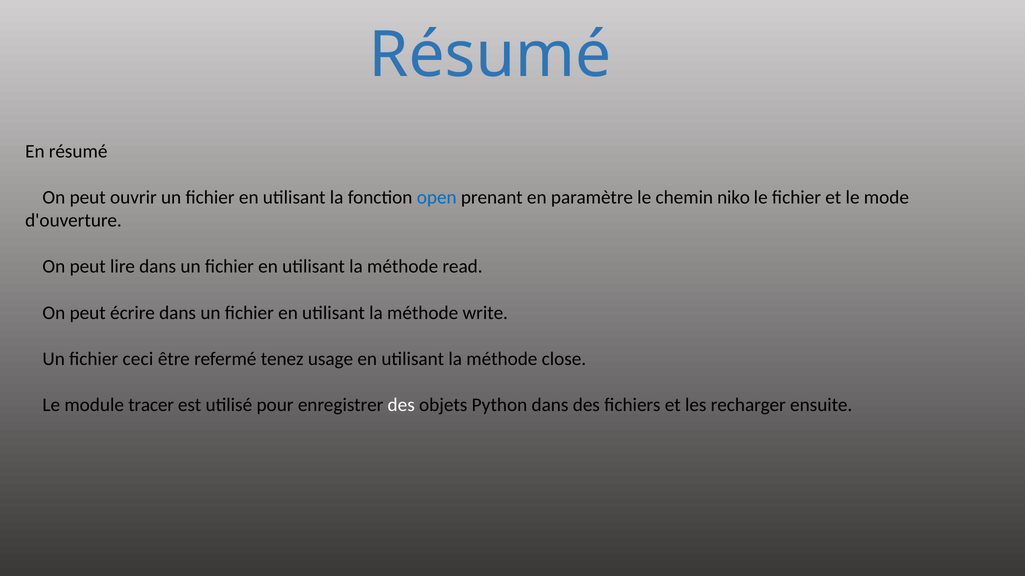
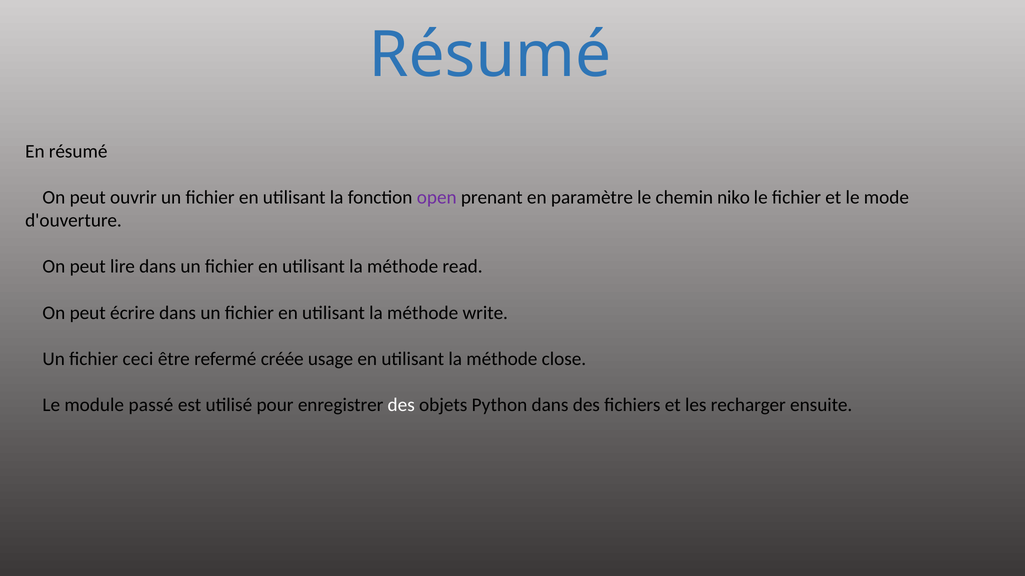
open colour: blue -> purple
tenez: tenez -> créée
tracer: tracer -> passé
